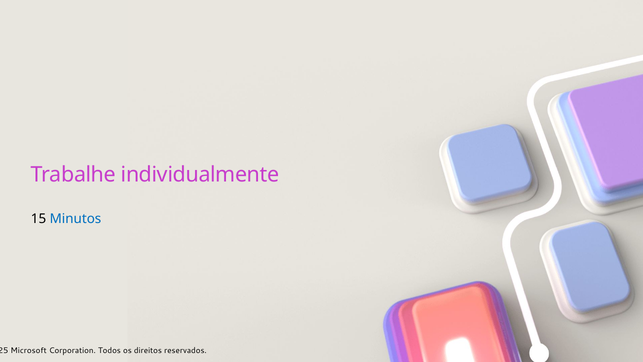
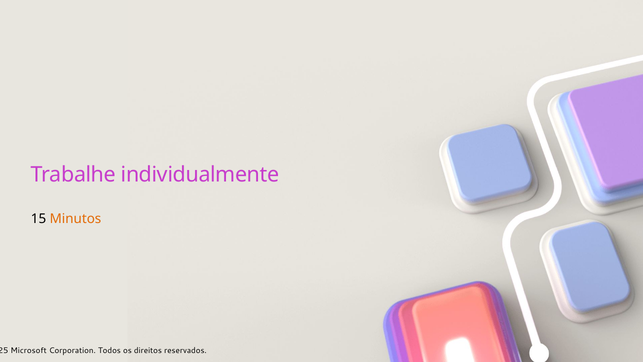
Minutos colour: blue -> orange
